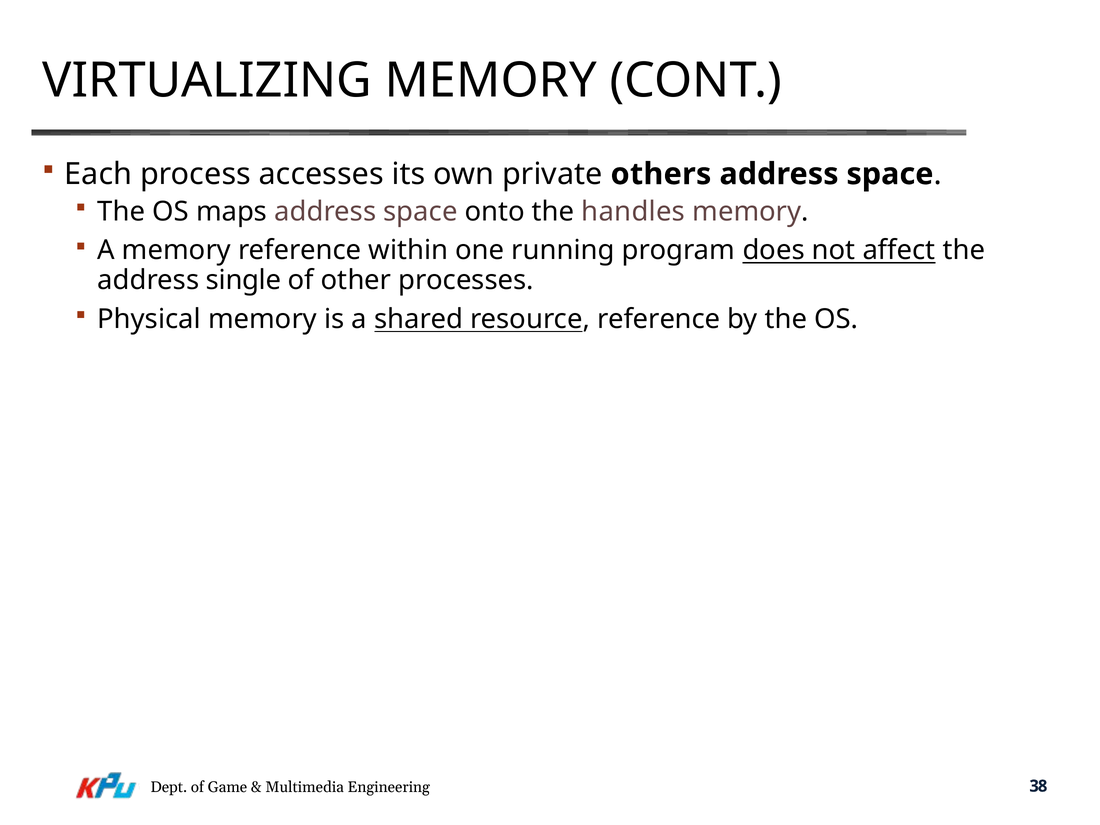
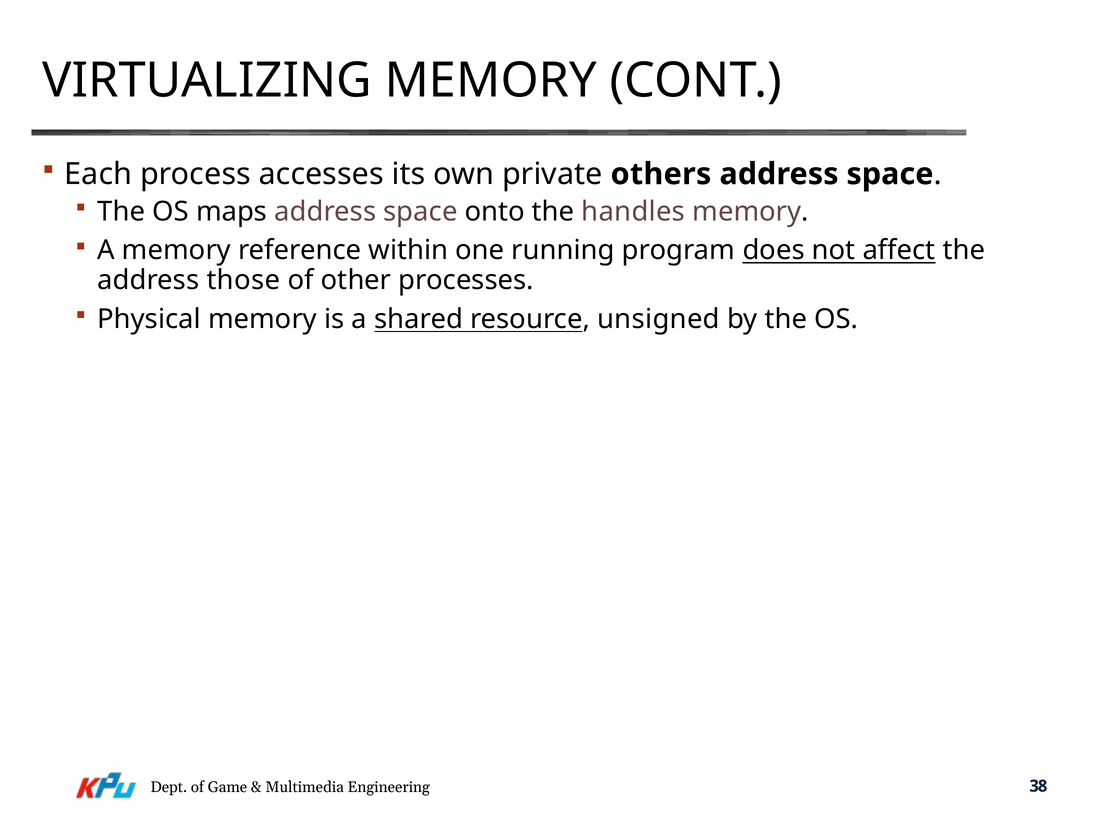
single: single -> those
resource reference: reference -> unsigned
